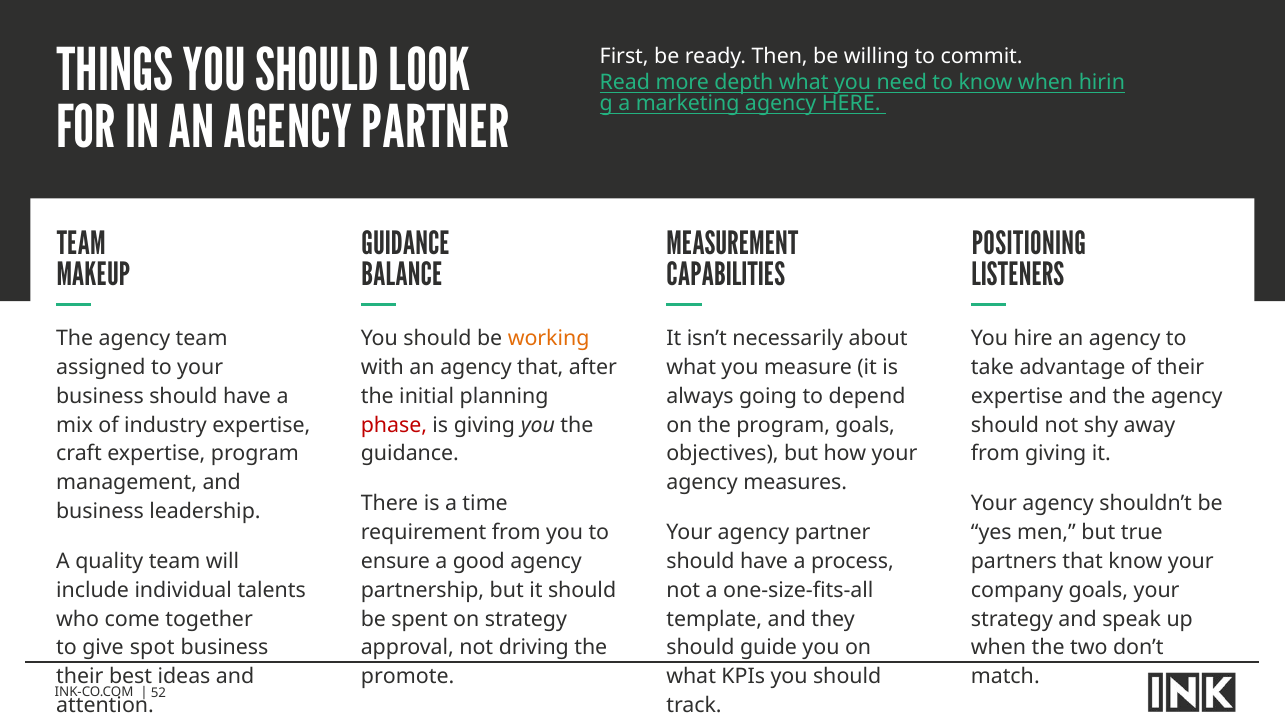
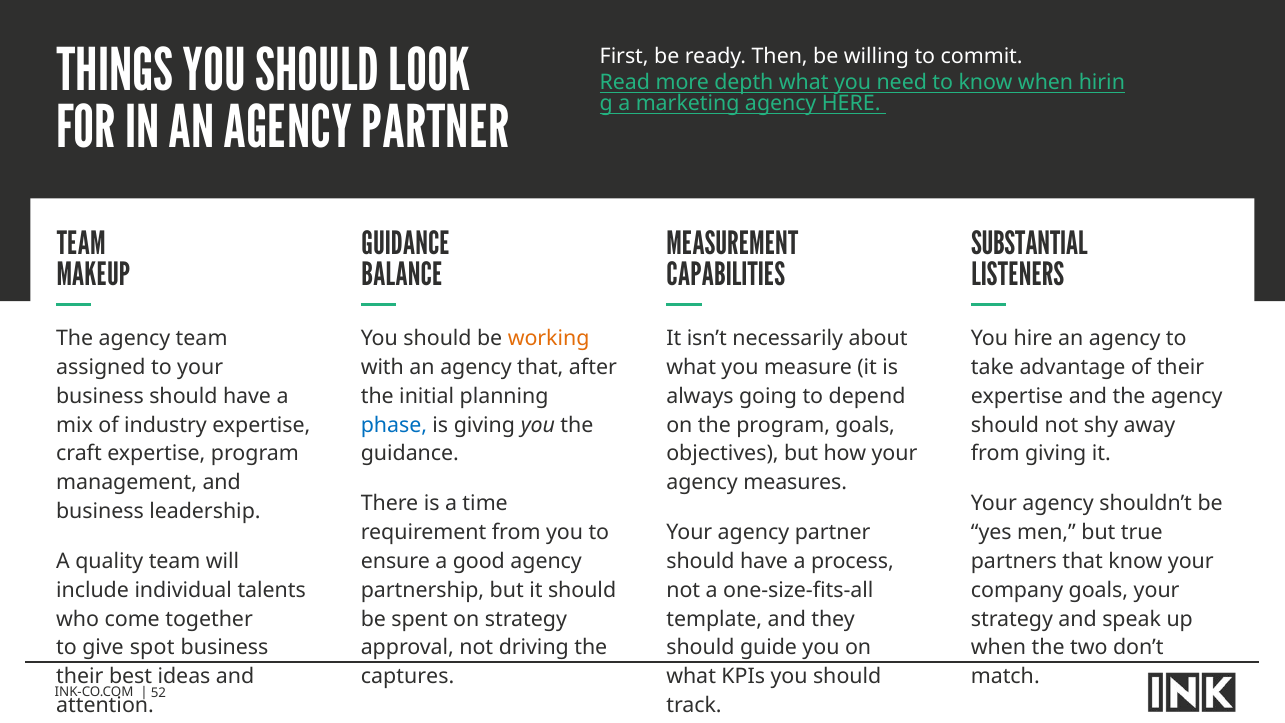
POSITIONING: POSITIONING -> SUBSTANTIAL
phase colour: red -> blue
promote: promote -> captures
